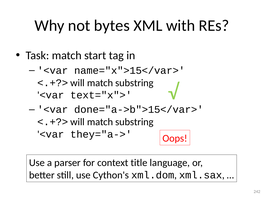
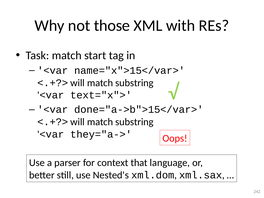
bytes: bytes -> those
title: title -> that
Cython's: Cython's -> Nested's
